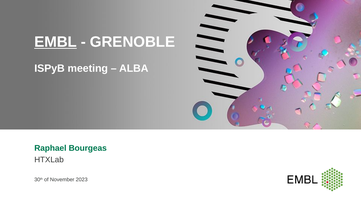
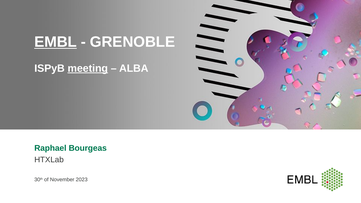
meeting underline: none -> present
